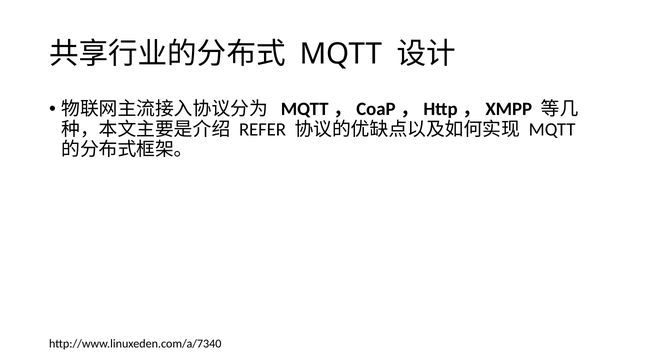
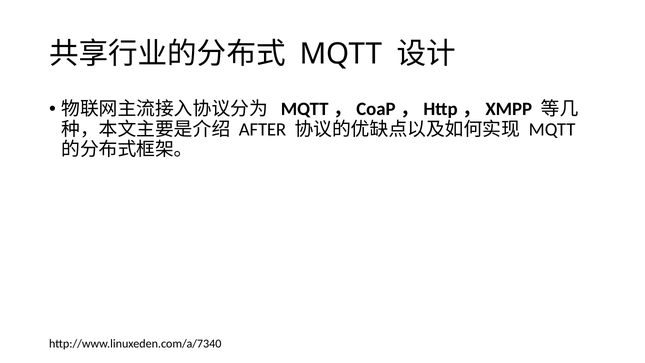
REFER: REFER -> AFTER
